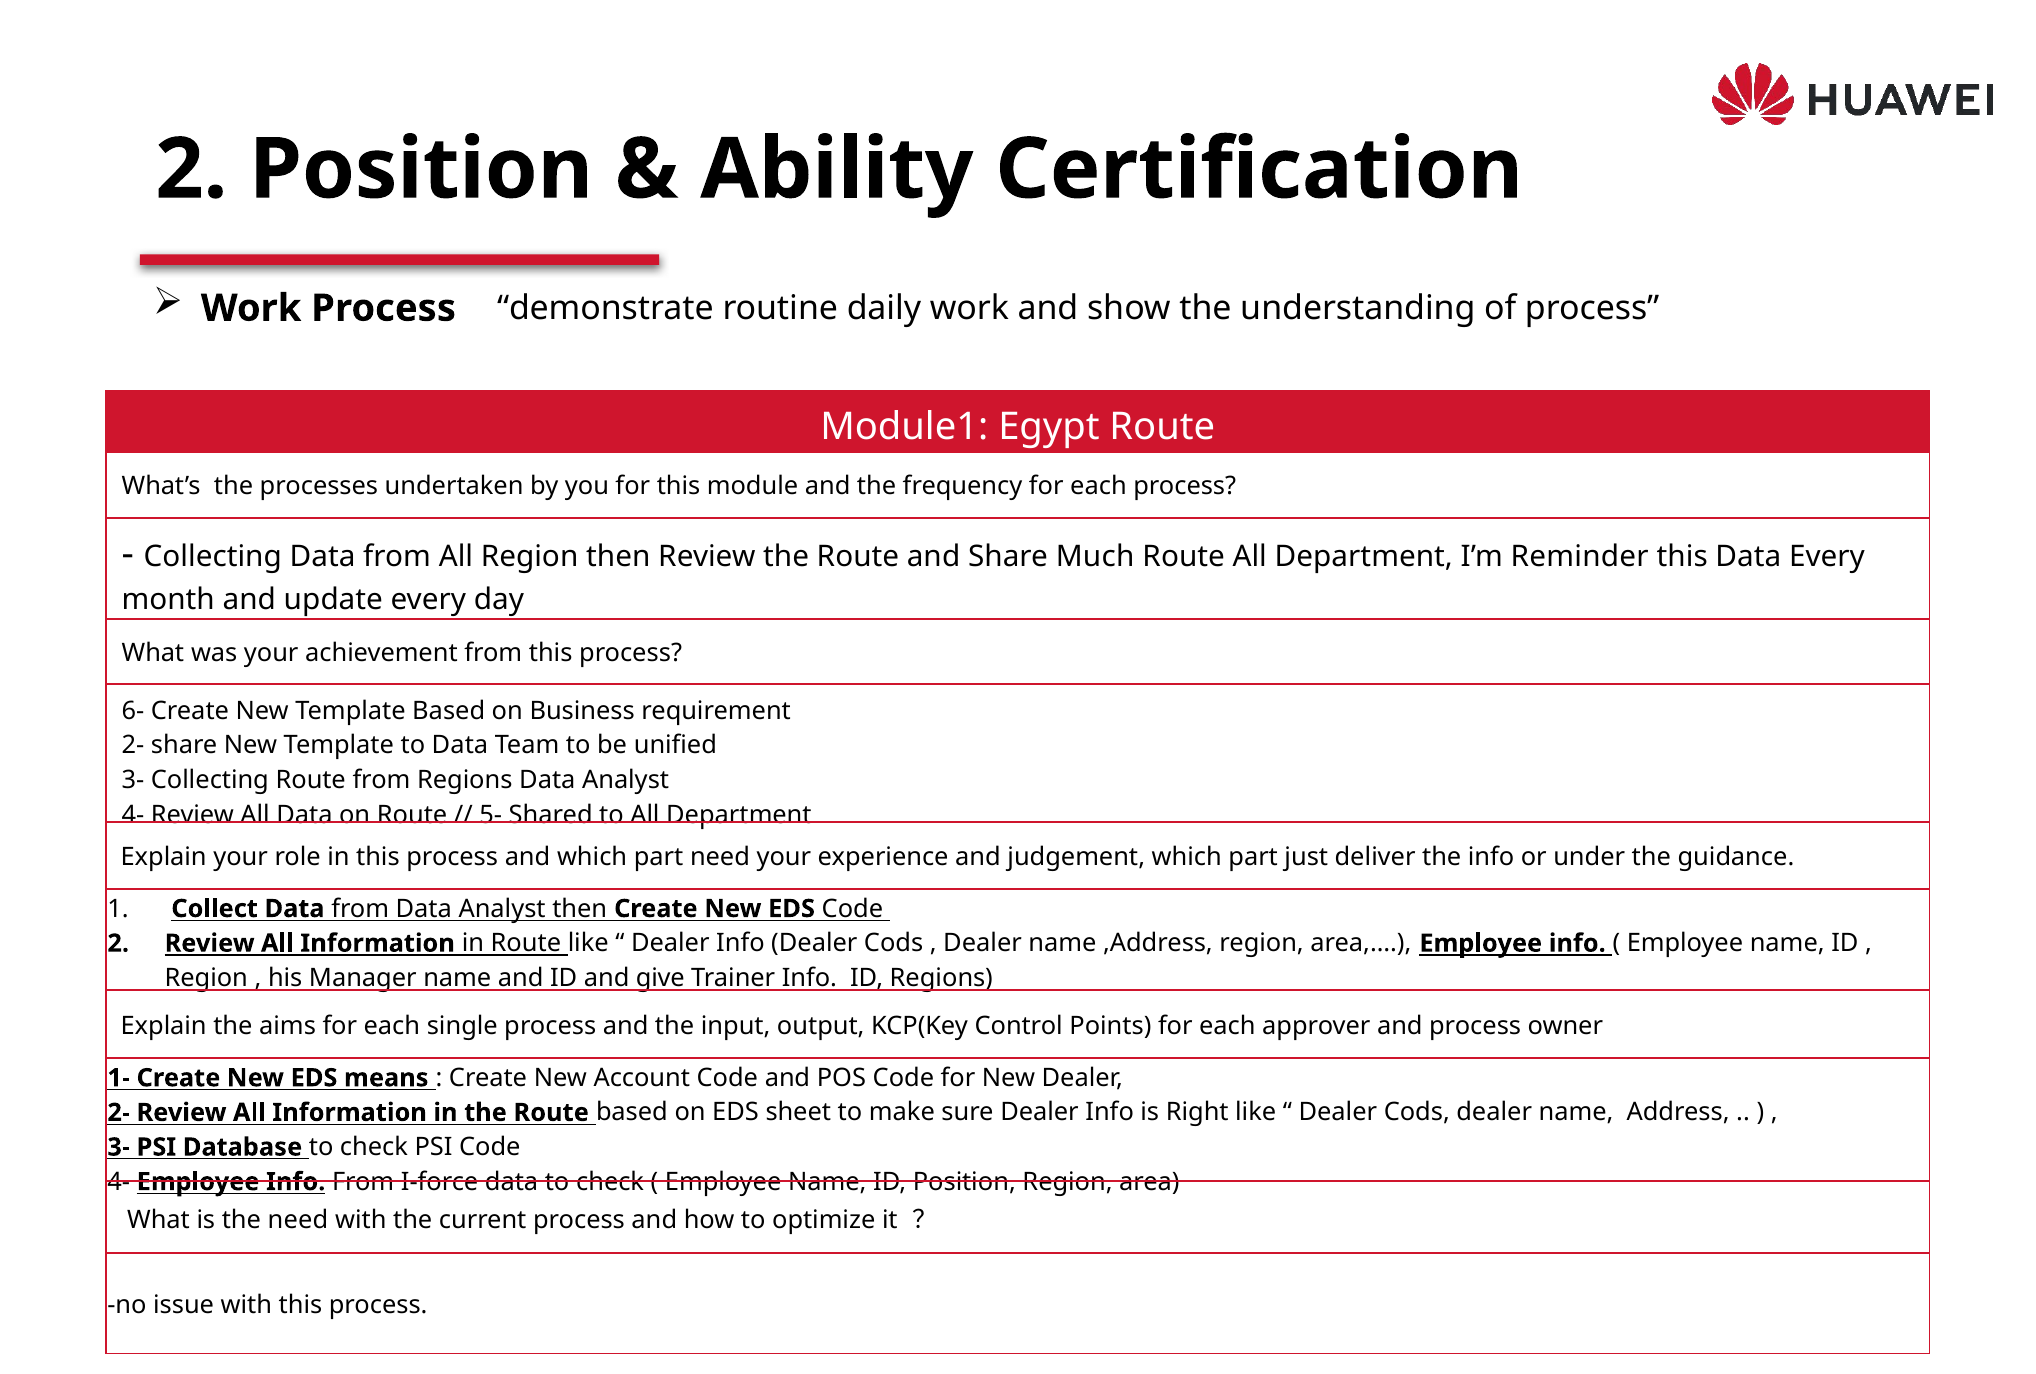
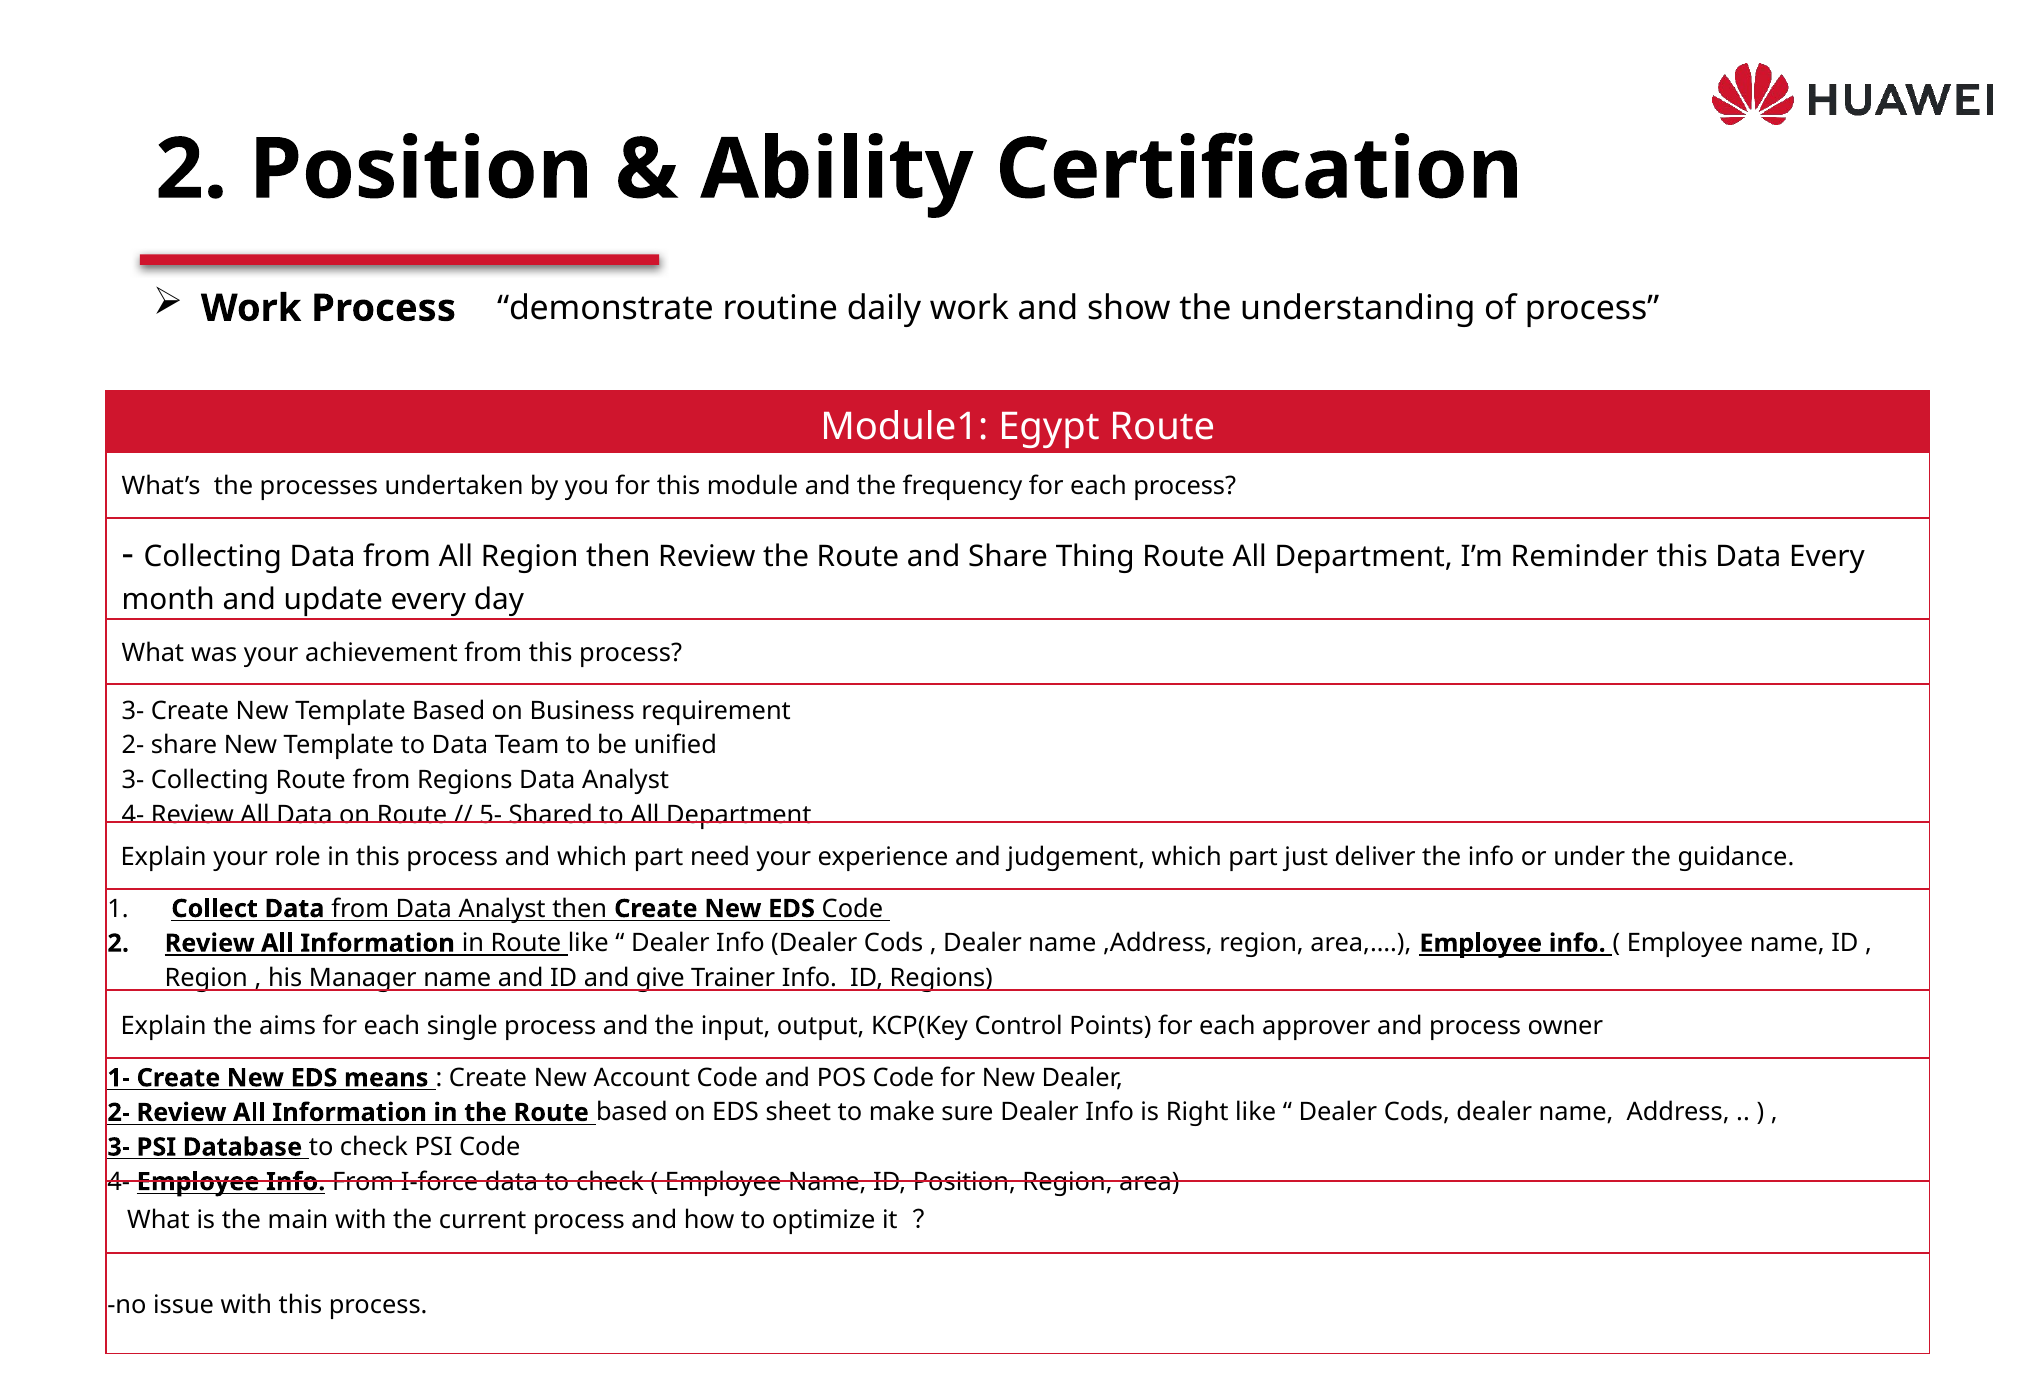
Much: Much -> Thing
6- at (133, 711): 6- -> 3-
the need: need -> main
